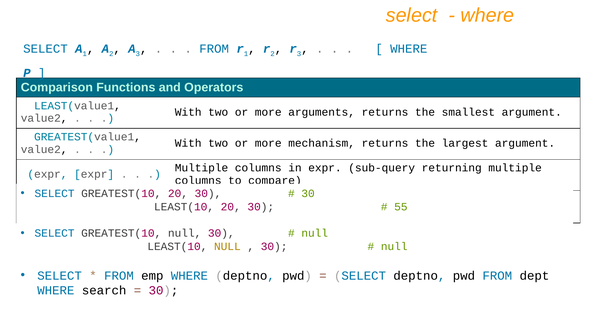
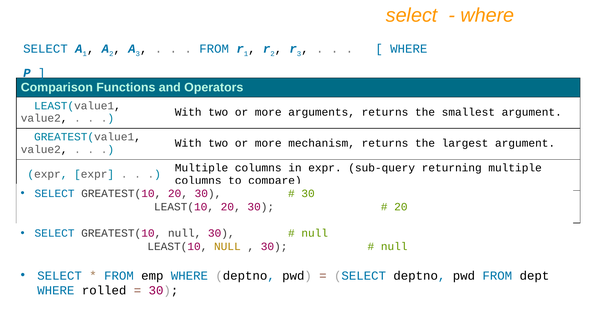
55 at (401, 207): 55 -> 20
search: search -> rolled
